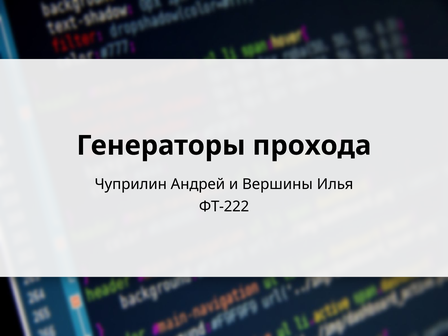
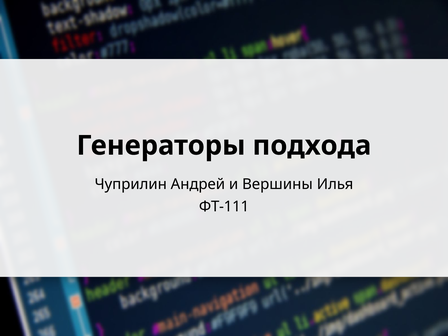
прохода: прохода -> подхода
ФТ-222: ФТ-222 -> ФТ-111
